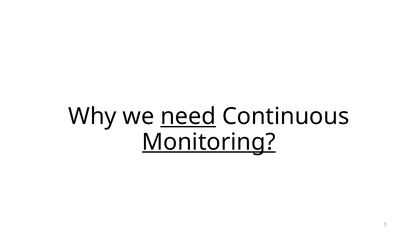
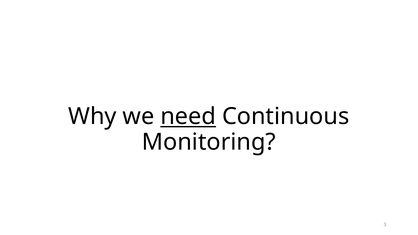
Monitoring underline: present -> none
